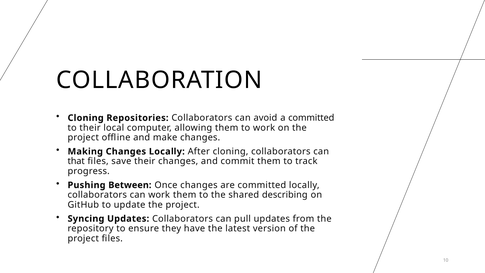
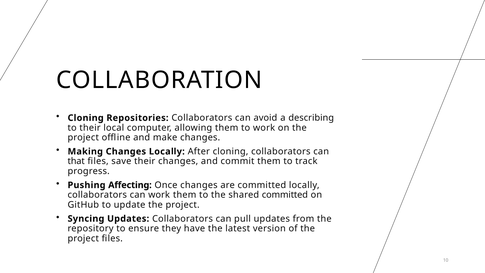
a committed: committed -> describing
Between: Between -> Affecting
shared describing: describing -> committed
